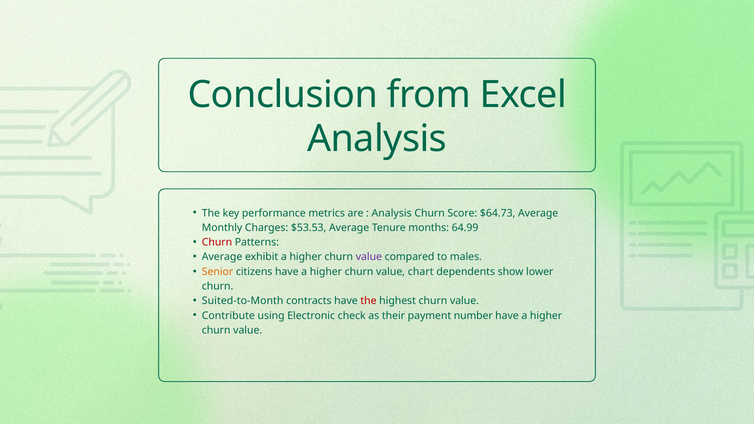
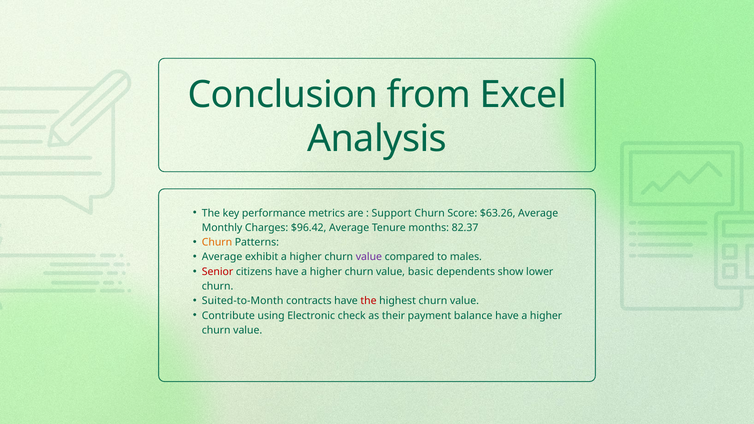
Analysis at (392, 213): Analysis -> Support
$64.73: $64.73 -> $63.26
$53.53: $53.53 -> $96.42
64.99: 64.99 -> 82.37
Churn at (217, 242) colour: red -> orange
Senior colour: orange -> red
chart: chart -> basic
number: number -> balance
